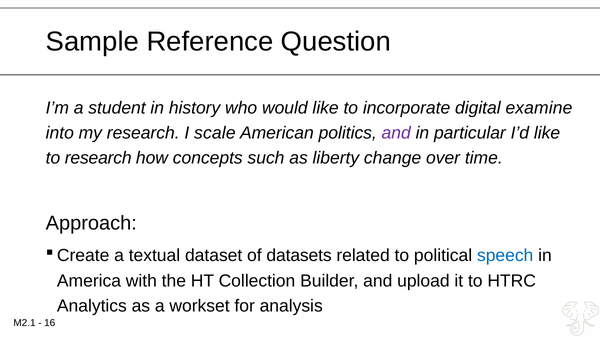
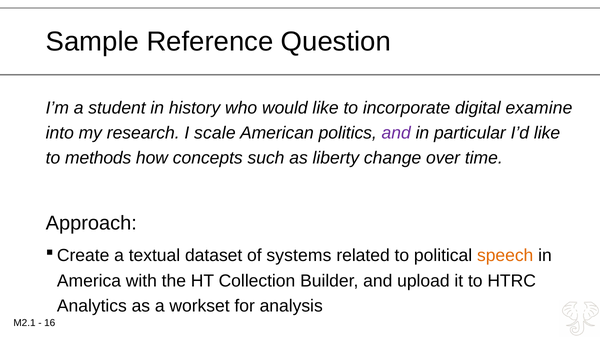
to research: research -> methods
datasets: datasets -> systems
speech colour: blue -> orange
